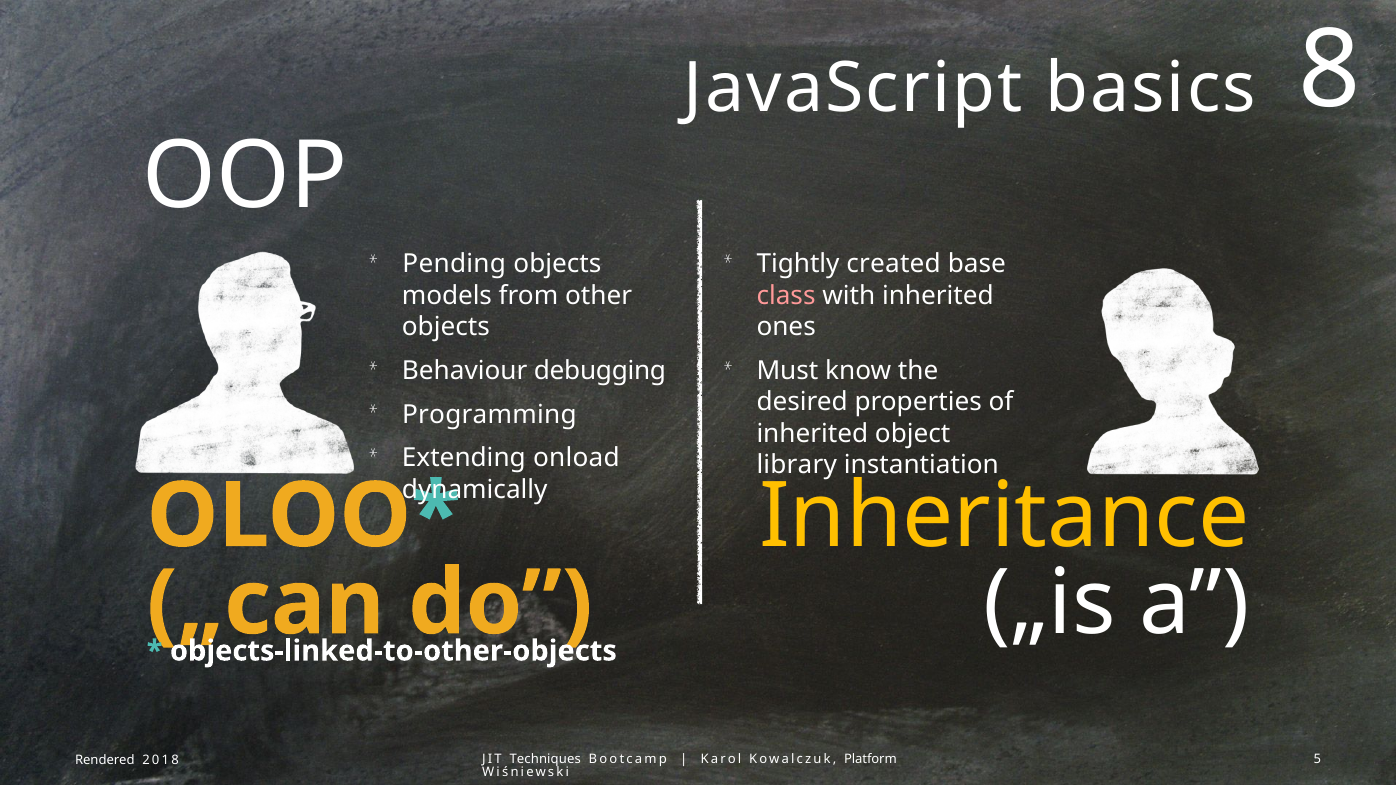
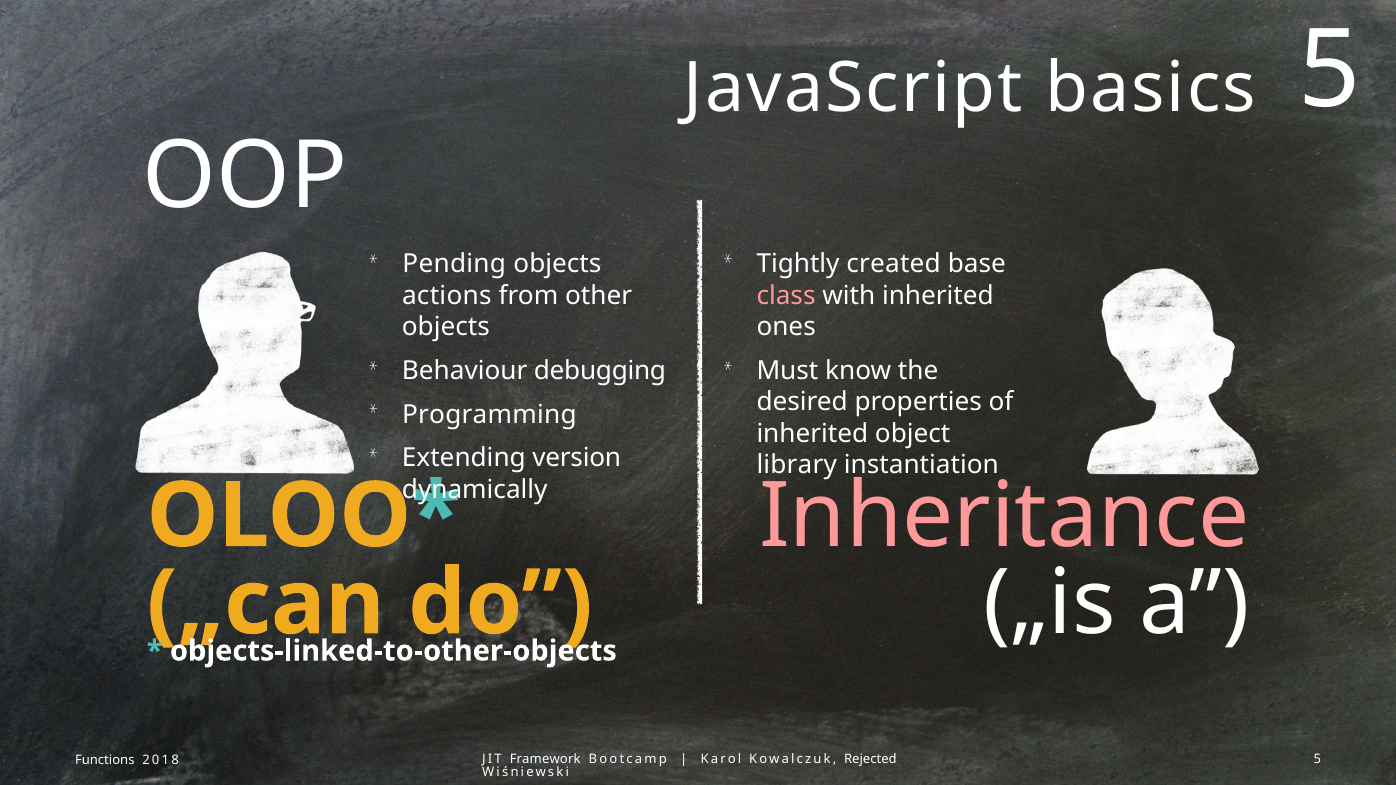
basics 8: 8 -> 5
models: models -> actions
onload: onload -> version
Inheritance colour: yellow -> pink
Techniques: Techniques -> Framework
Platform: Platform -> Rejected
Rendered: Rendered -> Functions
